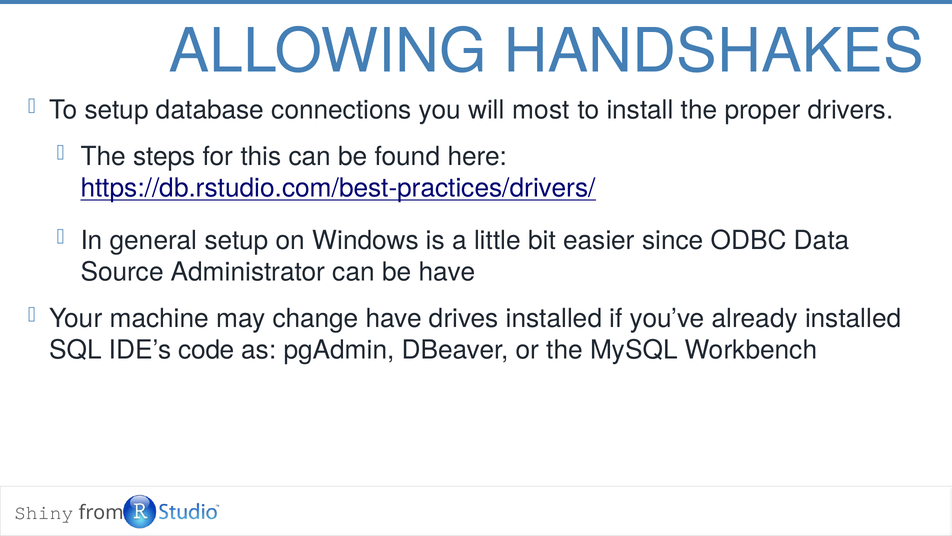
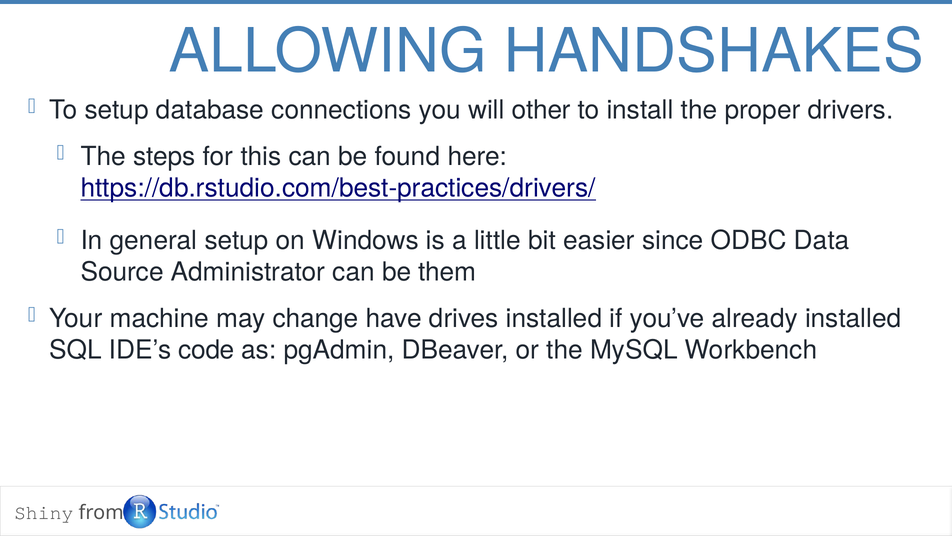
most: most -> other
be have: have -> them
